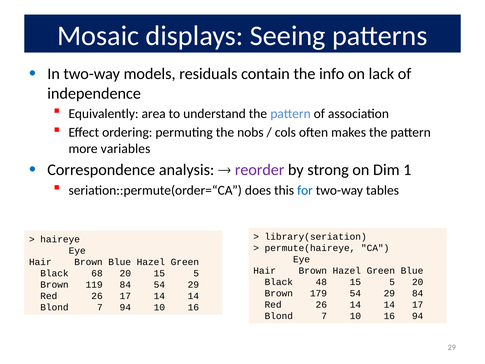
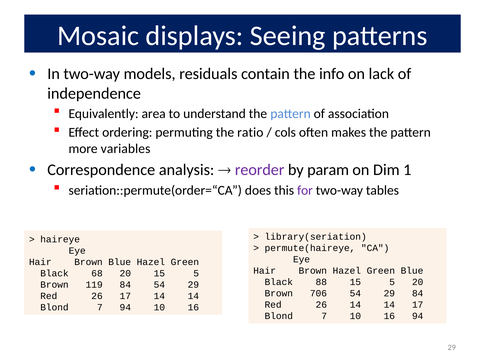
nobs: nobs -> ratio
strong: strong -> param
for colour: blue -> purple
48: 48 -> 88
179: 179 -> 706
